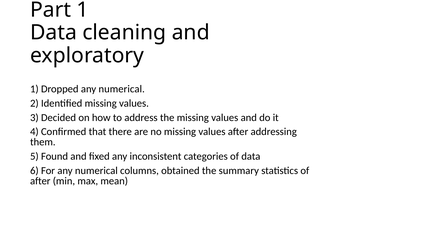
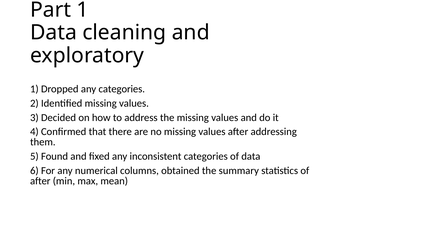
Dropped any numerical: numerical -> categories
